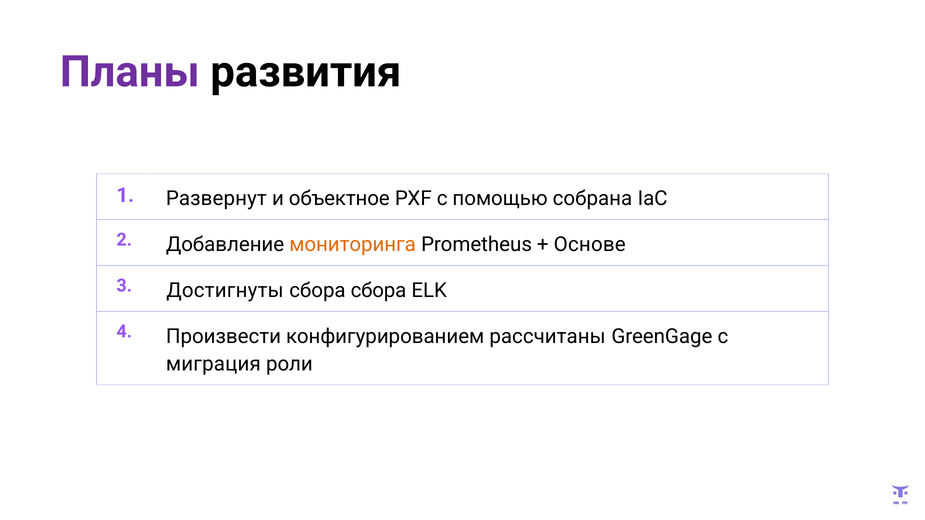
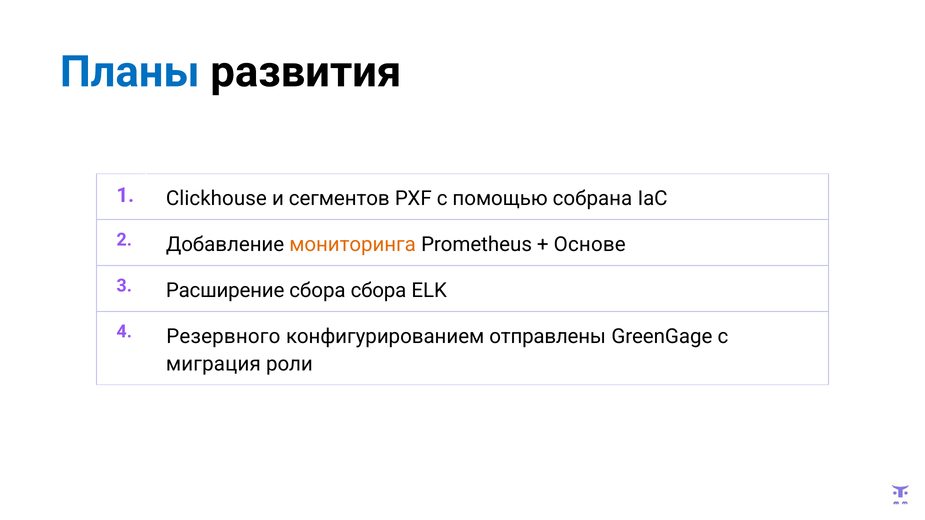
Планы colour: purple -> blue
Развернут: Развернут -> Clickhouse
объектное: объектное -> сегментов
Достигнуты: Достигнуты -> Расширение
Произвести: Произвести -> Резервного
рассчитаны: рассчитаны -> отправлены
